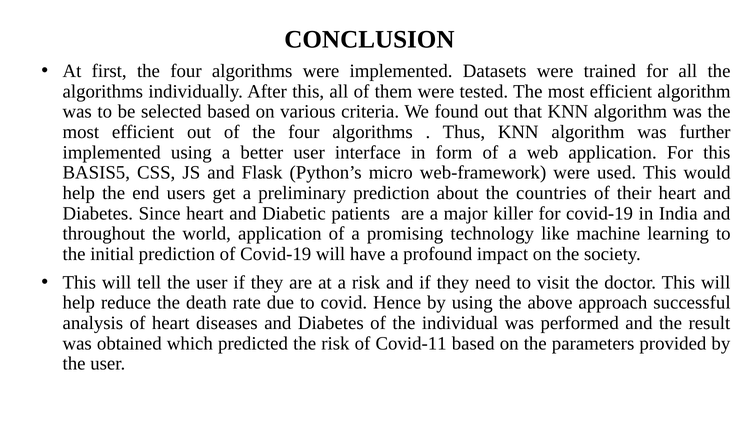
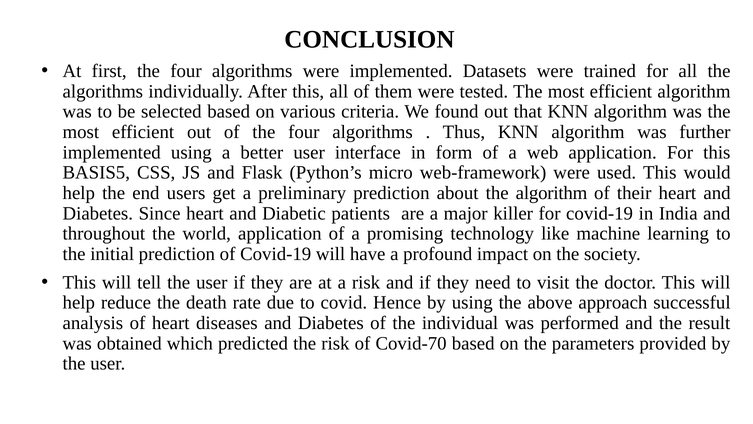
the countries: countries -> algorithm
Covid-11: Covid-11 -> Covid-70
